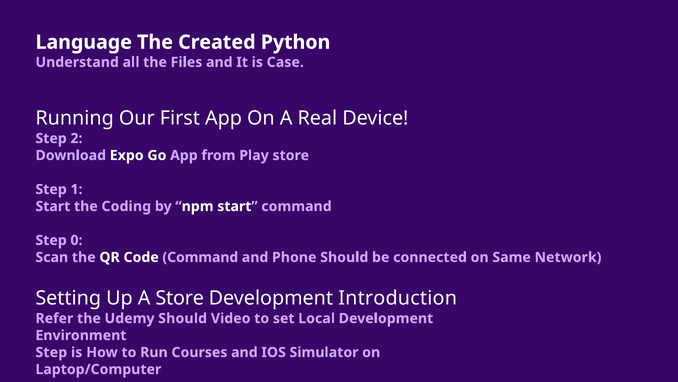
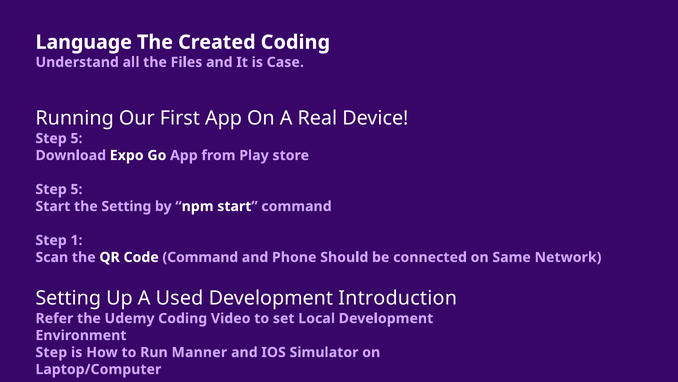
Created Python: Python -> Coding
2 at (76, 138): 2 -> 5
1 at (76, 189): 1 -> 5
the Coding: Coding -> Setting
0: 0 -> 1
A Store: Store -> Used
Udemy Should: Should -> Coding
Courses: Courses -> Manner
